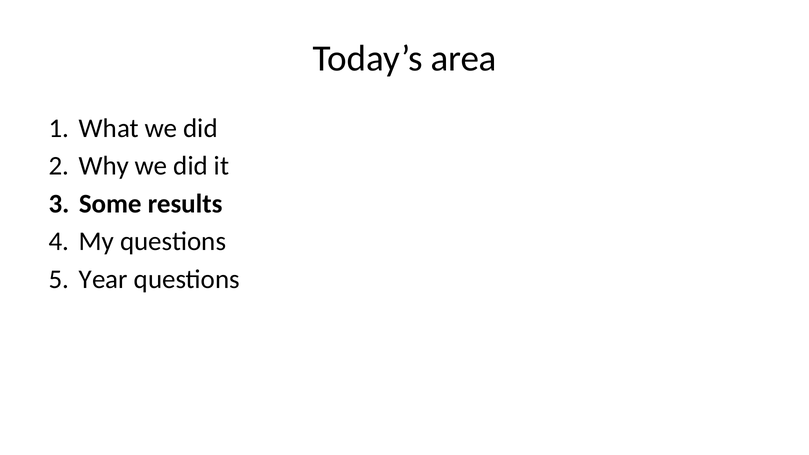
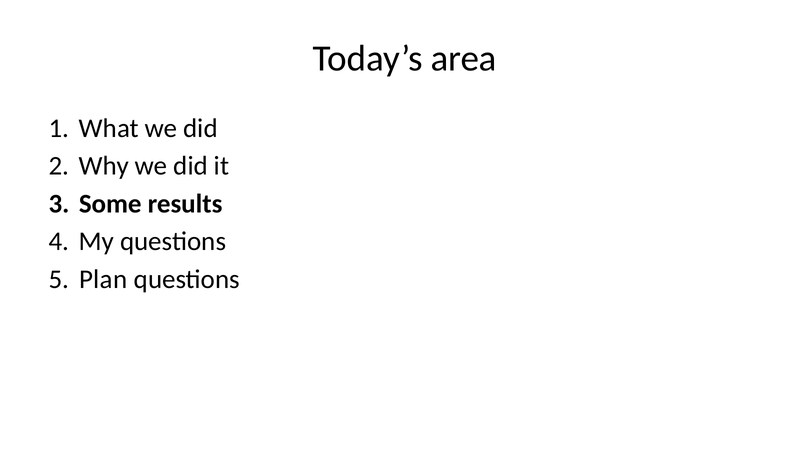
Year: Year -> Plan
